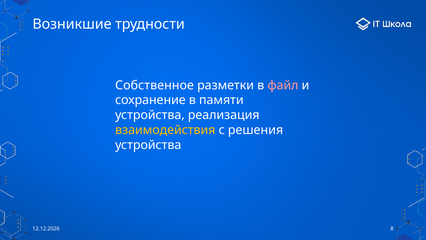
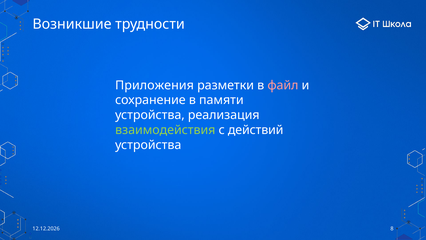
Собственное: Собственное -> Приложения
взаимодействия colour: yellow -> light green
решения: решения -> действий
